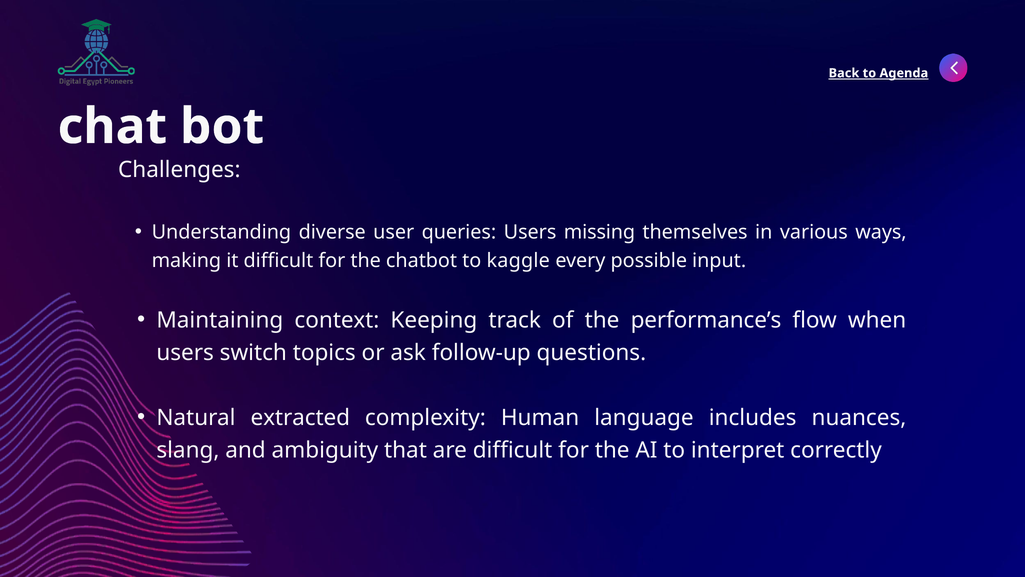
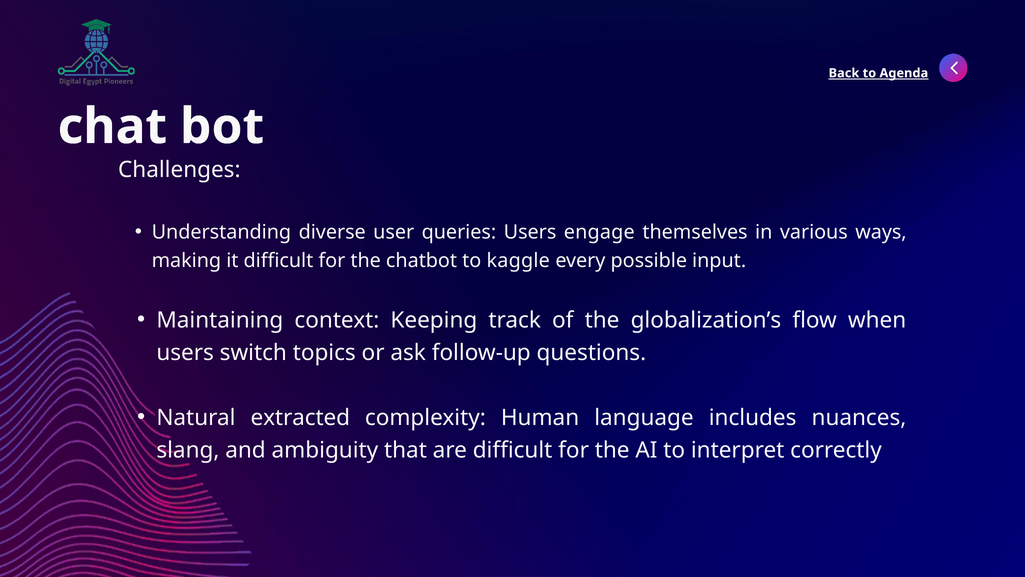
missing: missing -> engage
performance’s: performance’s -> globalization’s
